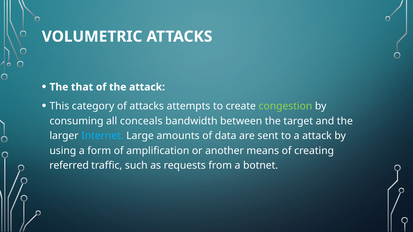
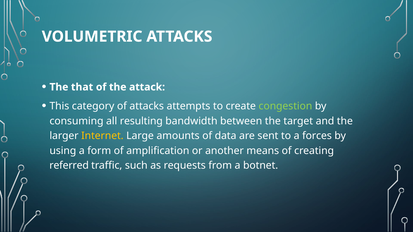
conceals: conceals -> resulting
Internet colour: light blue -> yellow
a attack: attack -> forces
